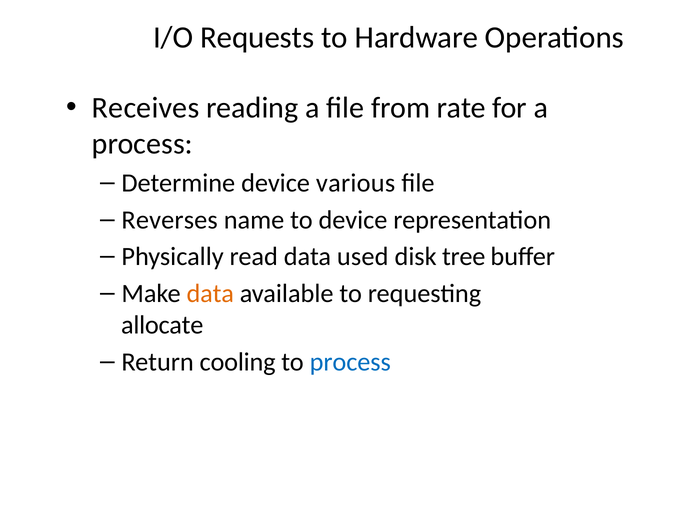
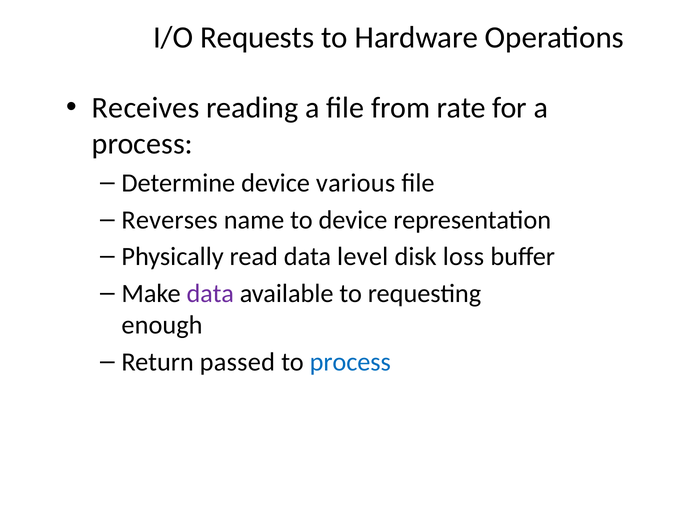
used: used -> level
tree: tree -> loss
data at (210, 293) colour: orange -> purple
allocate: allocate -> enough
cooling: cooling -> passed
